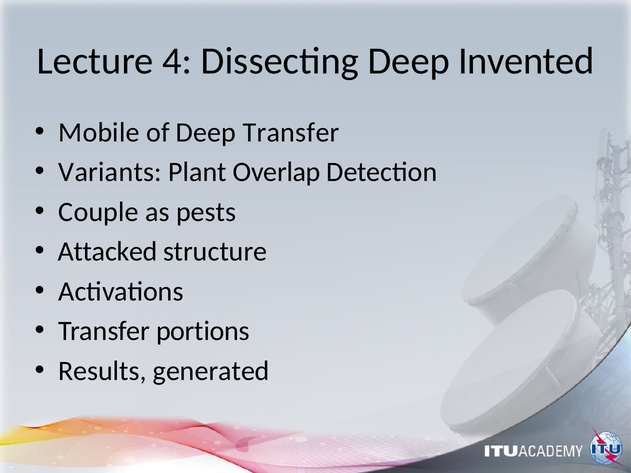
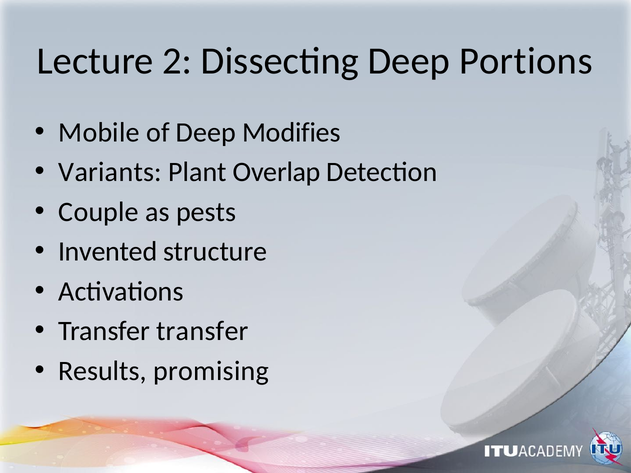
4: 4 -> 2
Invented: Invented -> Portions
Deep Transfer: Transfer -> Modifies
Attacked: Attacked -> Invented
Transfer portions: portions -> transfer
generated: generated -> promising
